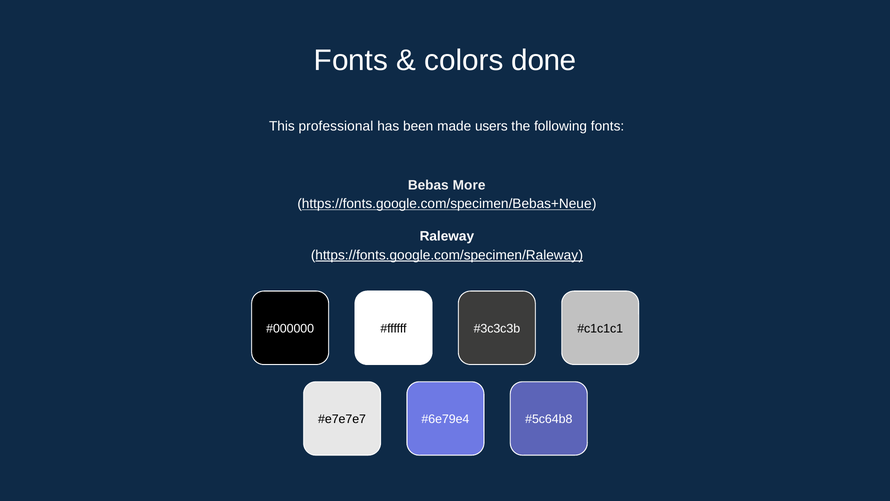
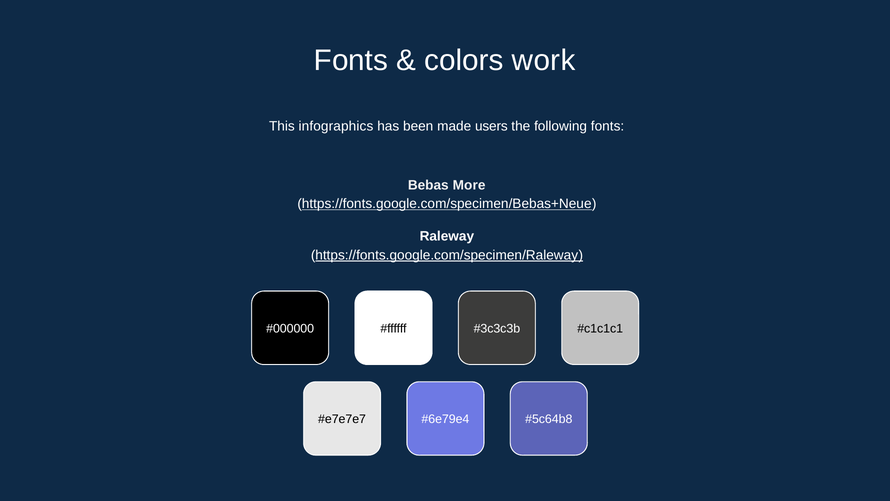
done: done -> work
professional: professional -> infographics
